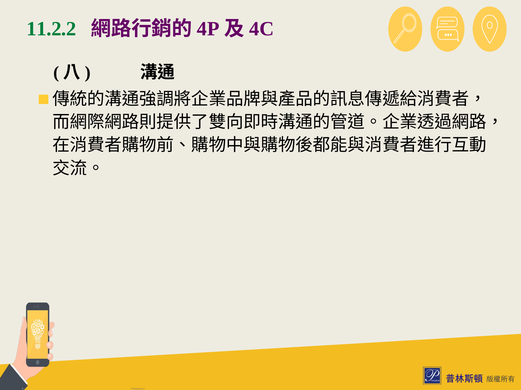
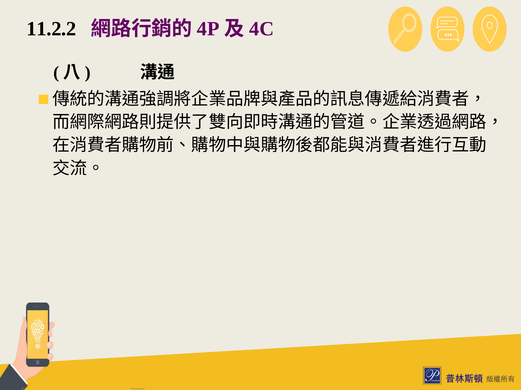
11.2.2 colour: green -> black
